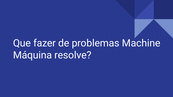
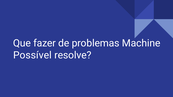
Máquina: Máquina -> Possível
